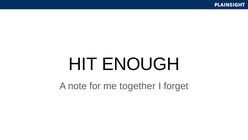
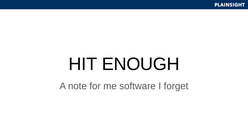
together: together -> software
